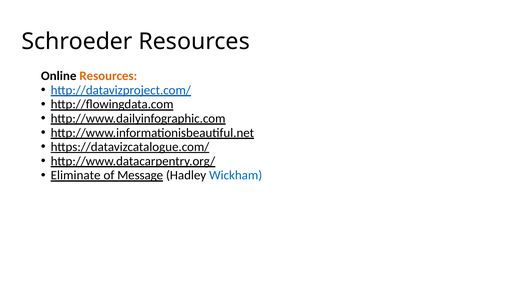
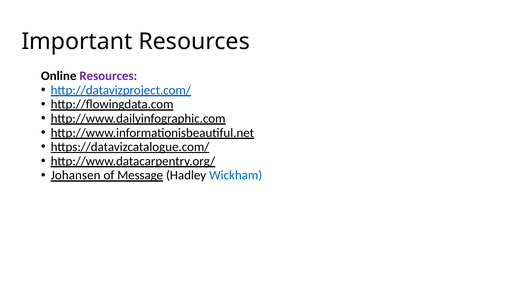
Schroeder: Schroeder -> Important
Resources at (108, 76) colour: orange -> purple
Eliminate: Eliminate -> Johansen
